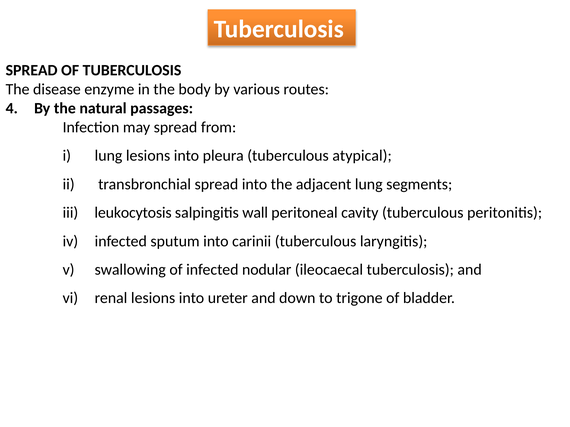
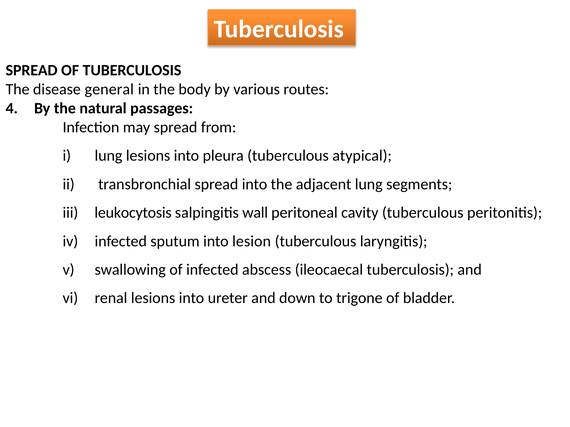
enzyme: enzyme -> general
carinii: carinii -> lesion
nodular: nodular -> abscess
